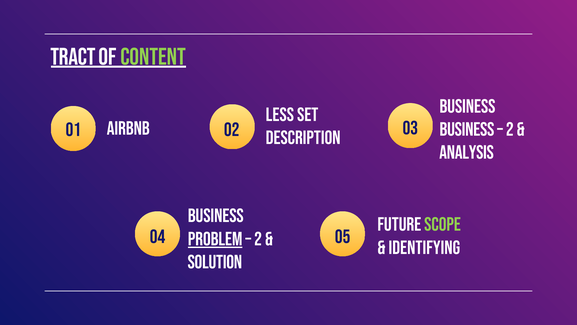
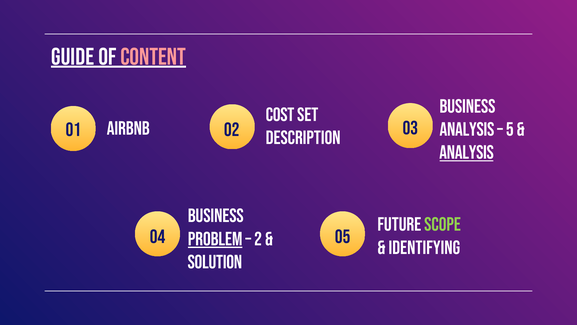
TRACT: TRACT -> GUIDE
CONTENT colour: light green -> pink
Less: Less -> Cost
Business at (467, 129): Business -> Analysis
2 at (510, 129): 2 -> 5
Analysis at (467, 152) underline: none -> present
